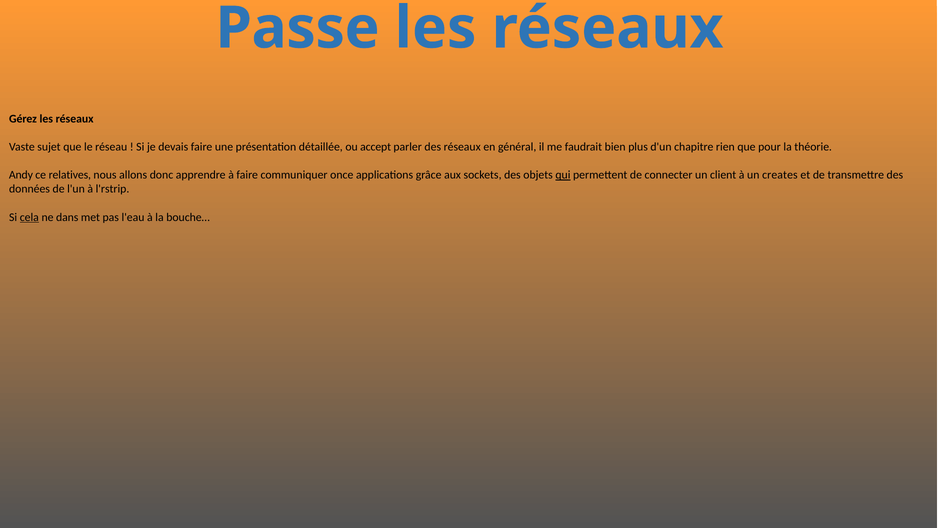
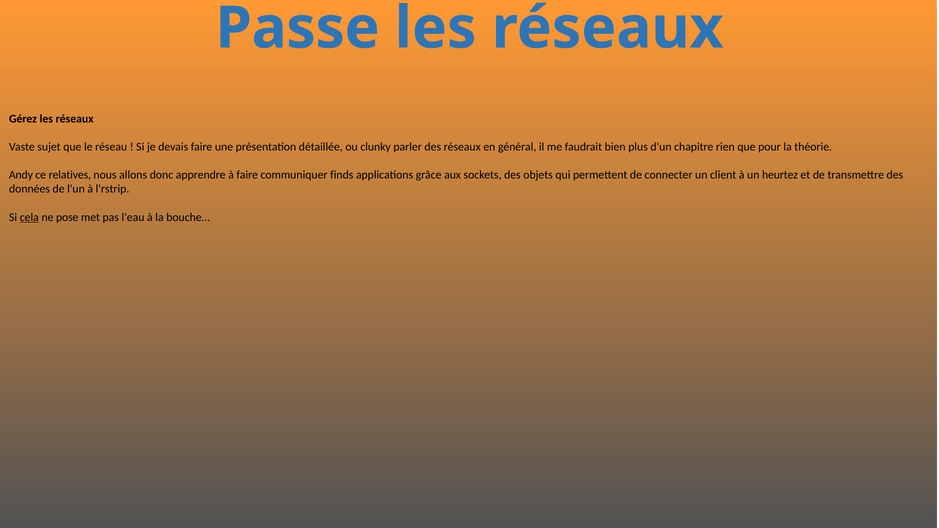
accept: accept -> clunky
once: once -> finds
qui underline: present -> none
creates: creates -> heurtez
dans: dans -> pose
